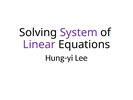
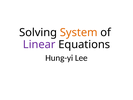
System colour: purple -> orange
